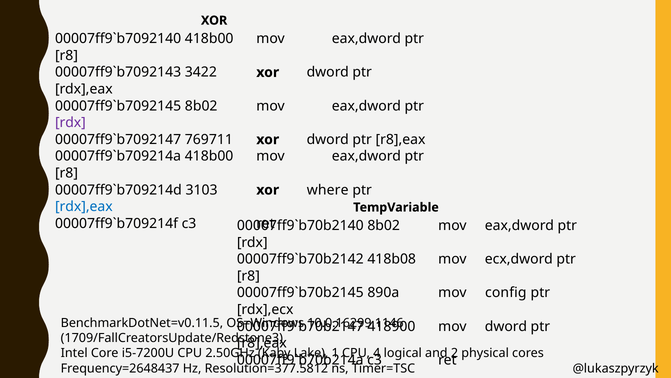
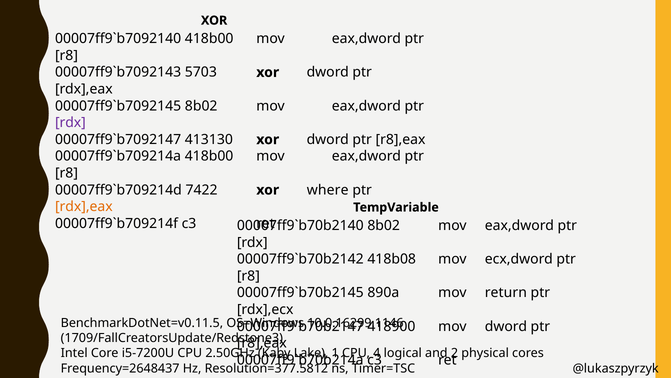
3422: 3422 -> 5703
769711: 769711 -> 413130
3103: 3103 -> 7422
rdx],eax at (84, 206) colour: blue -> orange
config: config -> return
